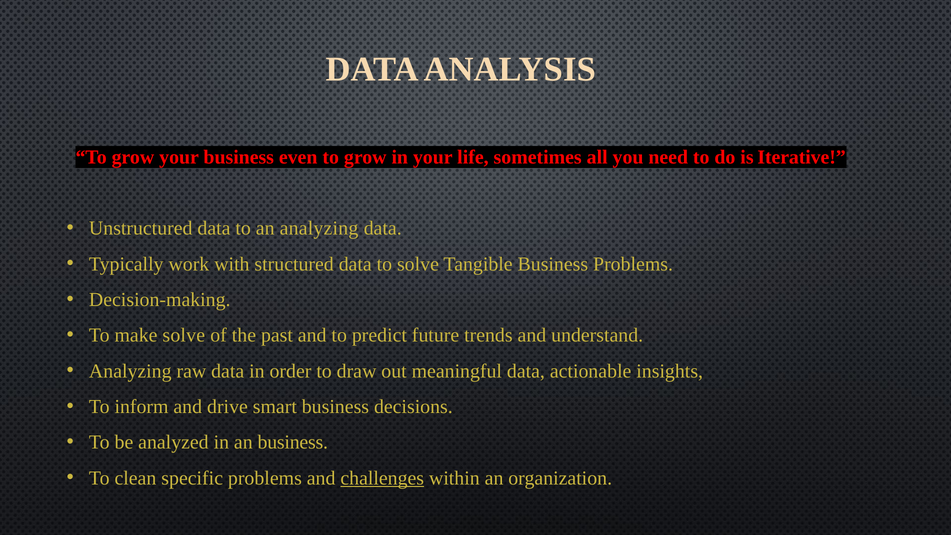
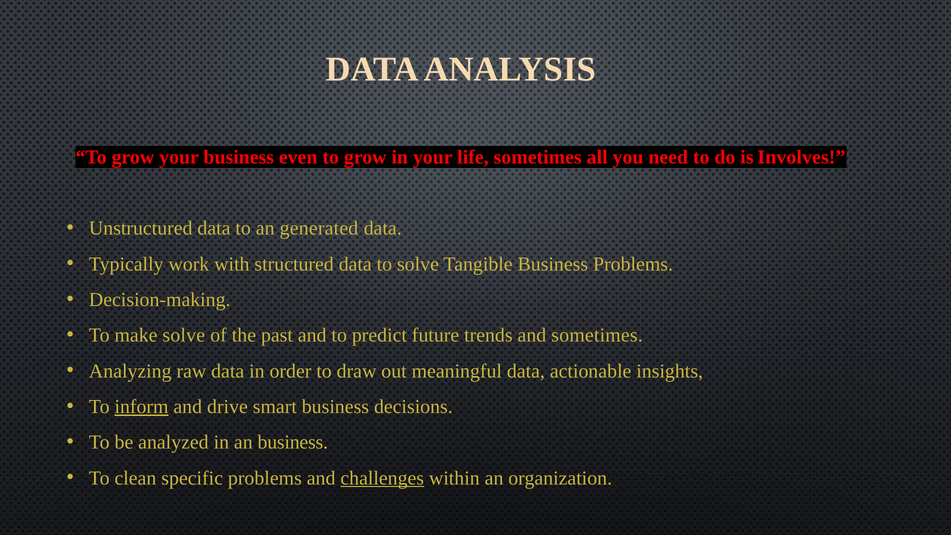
Iterative: Iterative -> Involves
an analyzing: analyzing -> generated
and understand: understand -> sometimes
inform underline: none -> present
